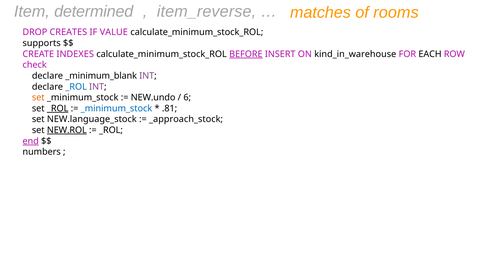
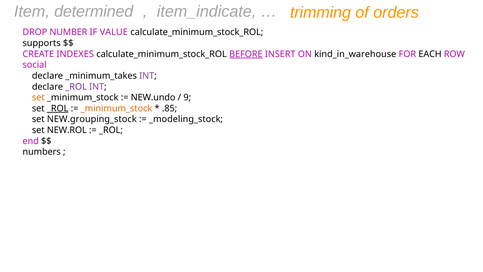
item_reverse: item_reverse -> item_indicate
matches: matches -> trimming
rooms: rooms -> orders
CREATES: CREATES -> NUMBER
check: check -> social
_minimum_blank: _minimum_blank -> _minimum_takes
_ROL at (76, 87) colour: blue -> purple
6: 6 -> 9
_minimum_stock at (116, 108) colour: blue -> orange
.81: .81 -> .85
NEW.language_stock: NEW.language_stock -> NEW.grouping_stock
_approach_stock: _approach_stock -> _modeling_stock
NEW.ROL underline: present -> none
end underline: present -> none
